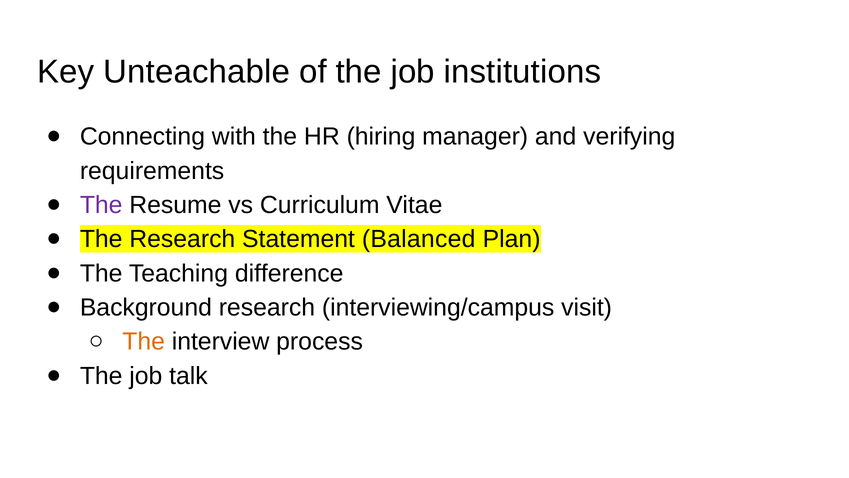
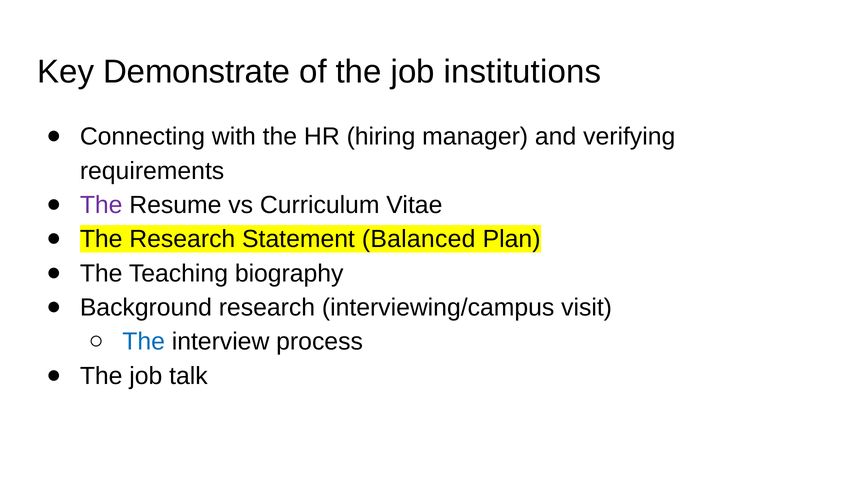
Unteachable: Unteachable -> Demonstrate
difference: difference -> biography
The at (144, 341) colour: orange -> blue
